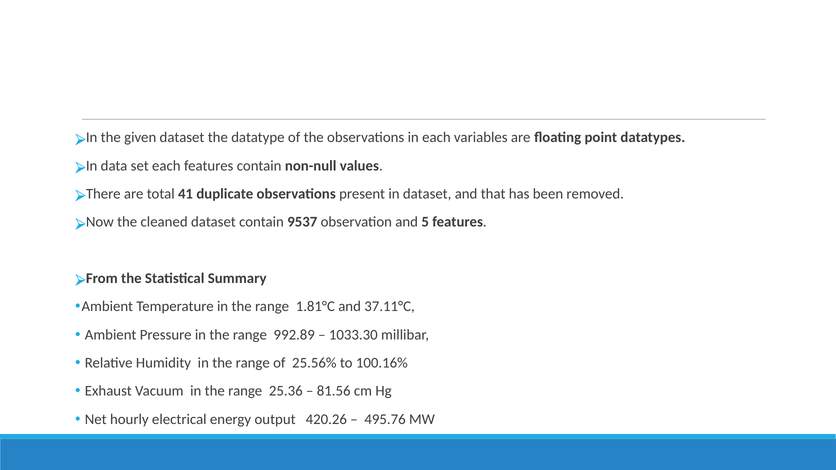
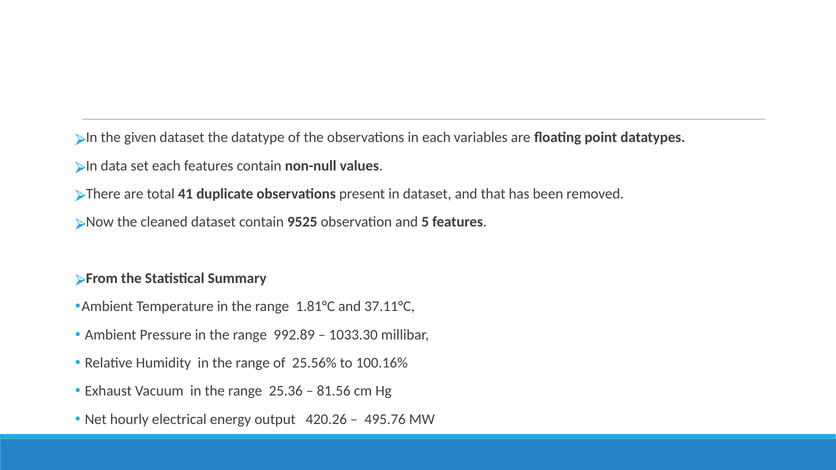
9537: 9537 -> 9525
